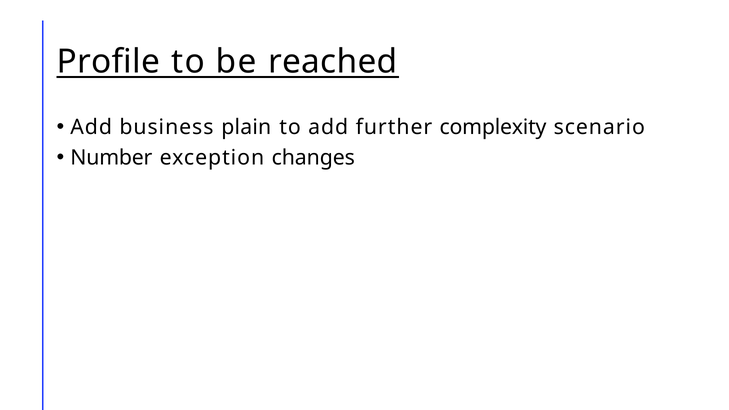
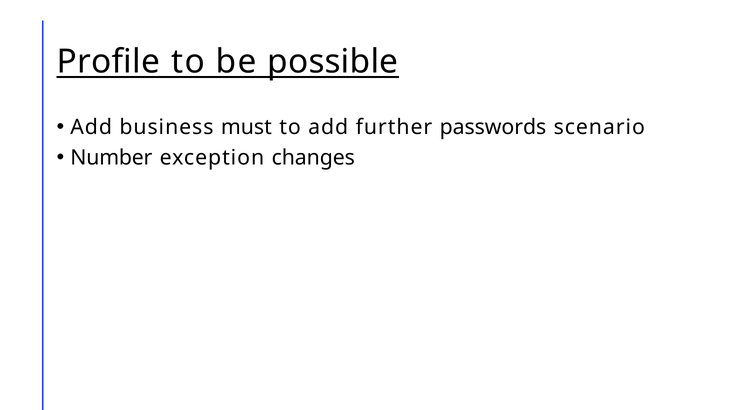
reached: reached -> possible
plain: plain -> must
complexity: complexity -> passwords
